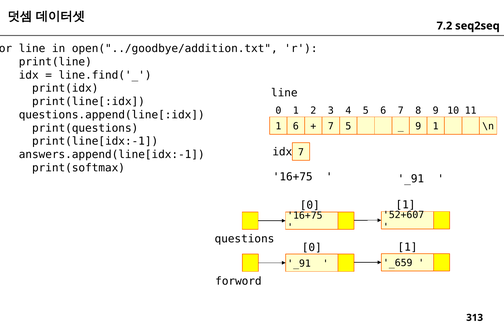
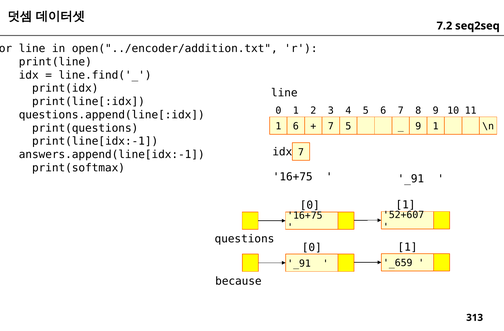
open("../goodbye/addition.txt: open("../goodbye/addition.txt -> open("../encoder/addition.txt
forword: forword -> because
